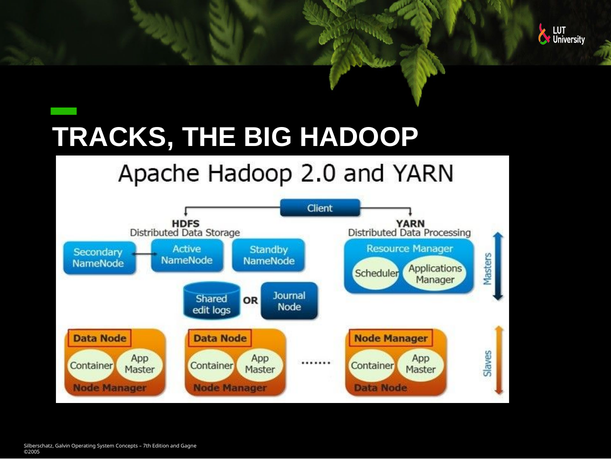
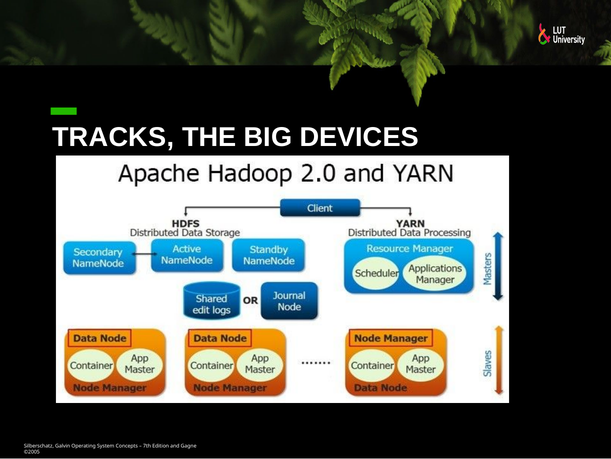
HADOOP: HADOOP -> DEVICES
